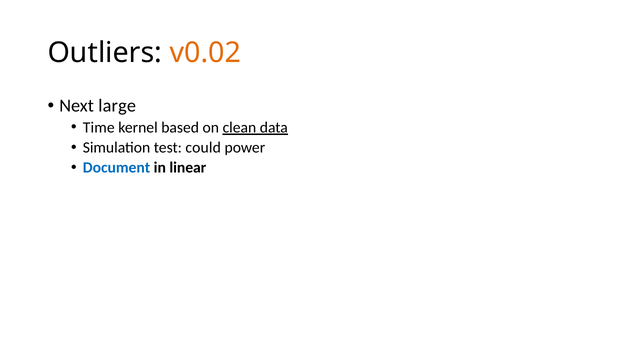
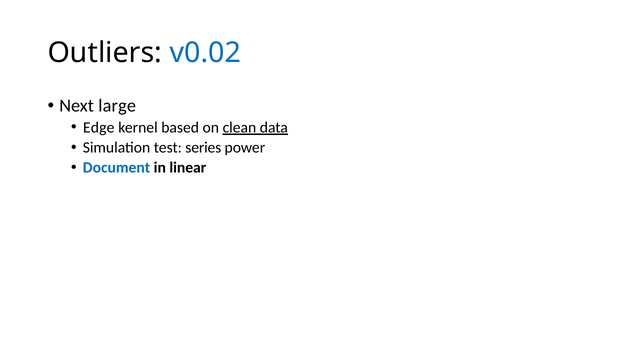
v0.02 colour: orange -> blue
Time: Time -> Edge
could: could -> series
